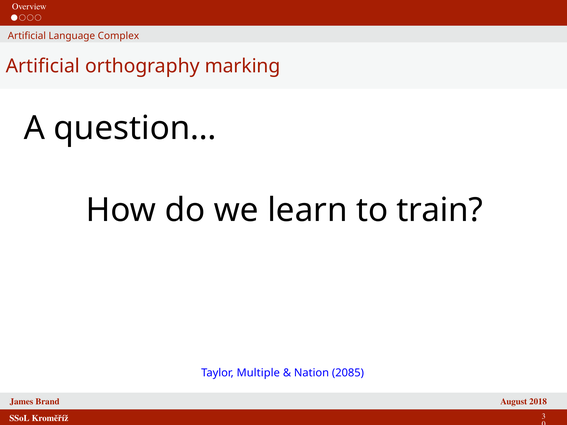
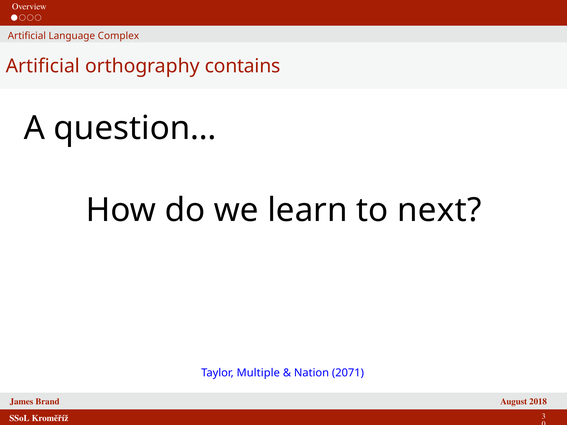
marking: marking -> contains
train: train -> next
2085: 2085 -> 2071
